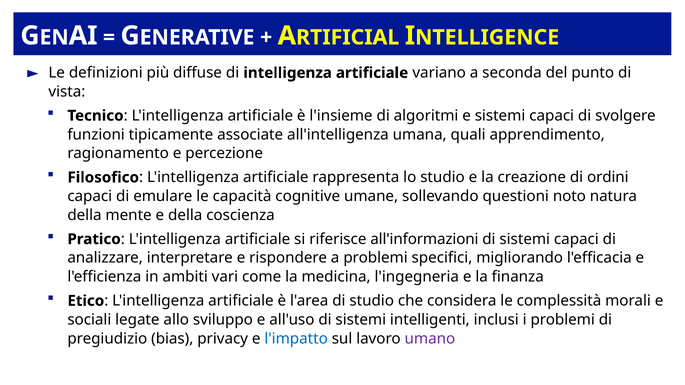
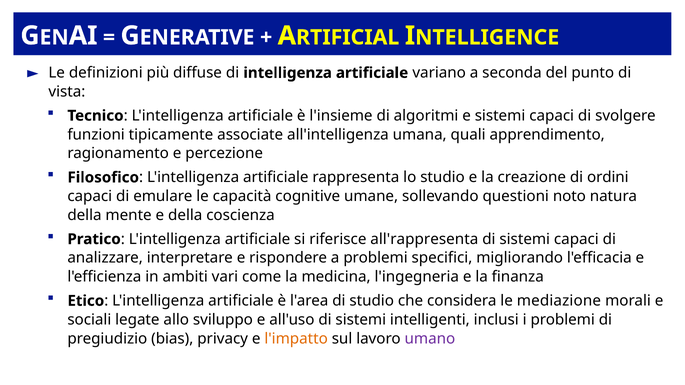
all'informazioni: all'informazioni -> all'rappresenta
complessità: complessità -> mediazione
l'impatto colour: blue -> orange
